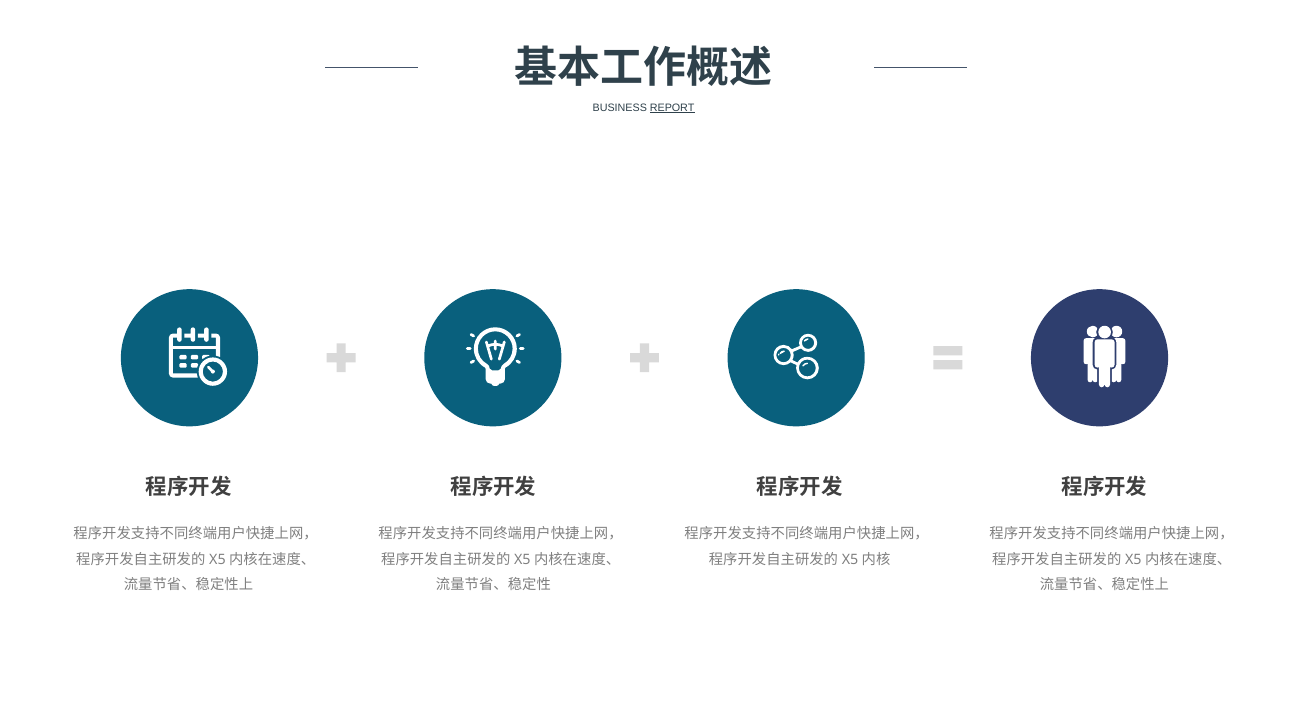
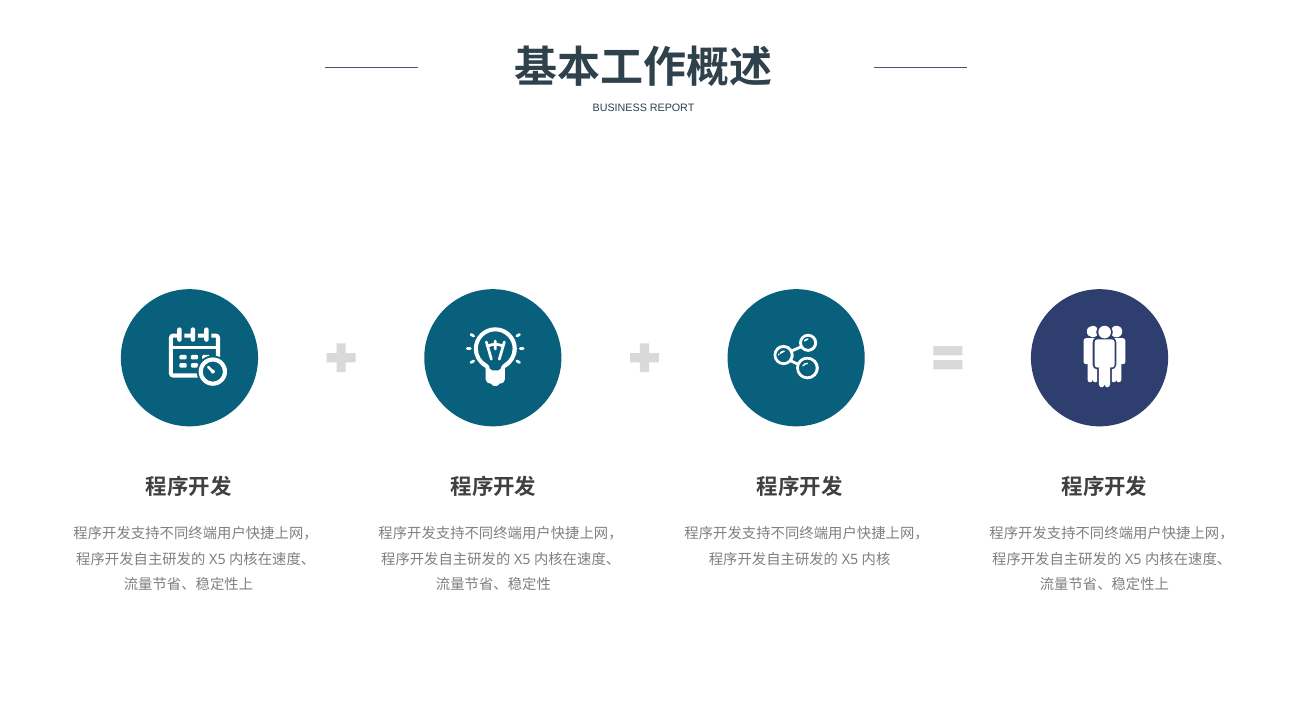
REPORT underline: present -> none
